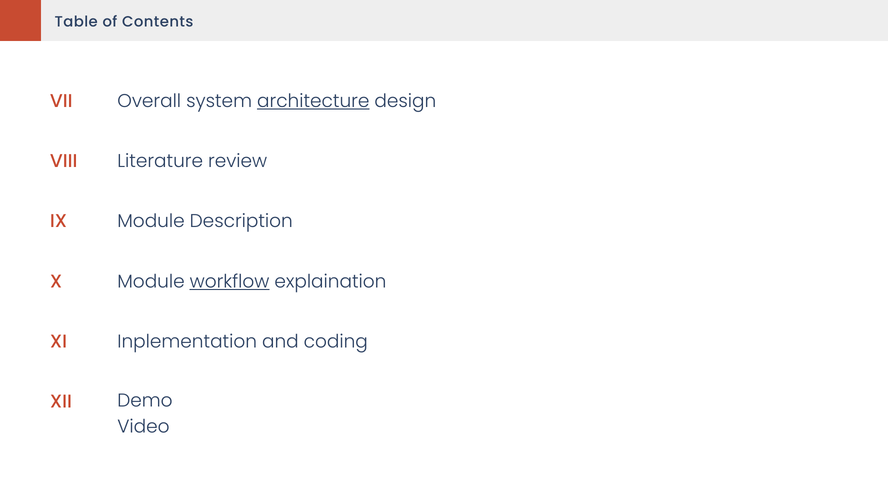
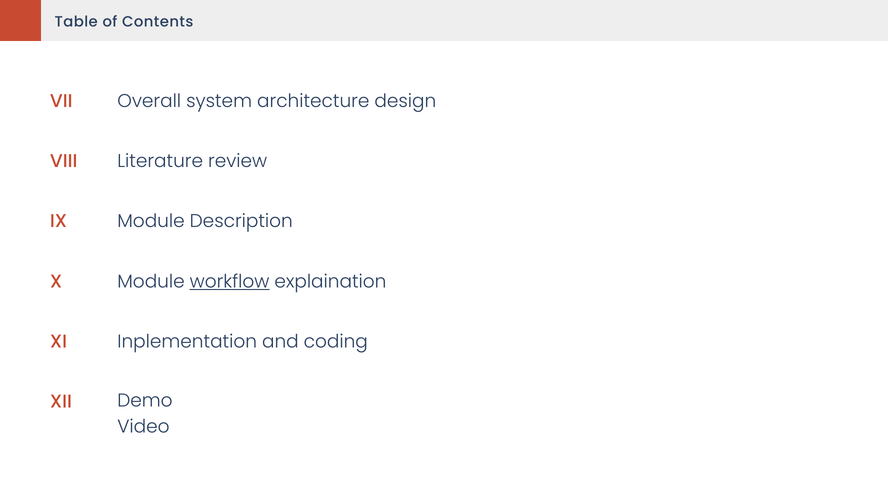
architecture underline: present -> none
